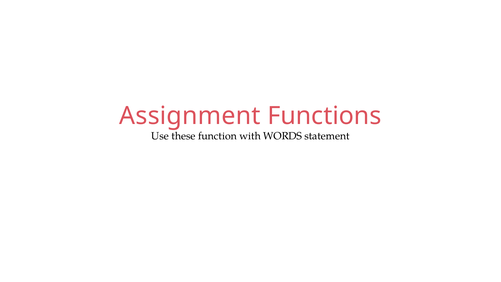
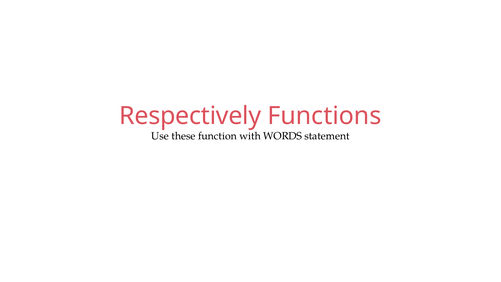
Assignment: Assignment -> Respectively
